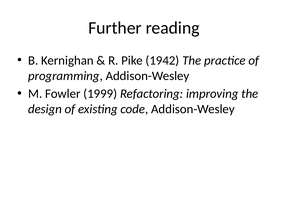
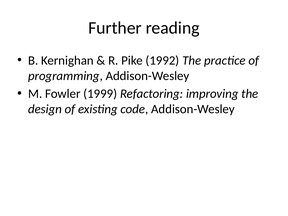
1942: 1942 -> 1992
